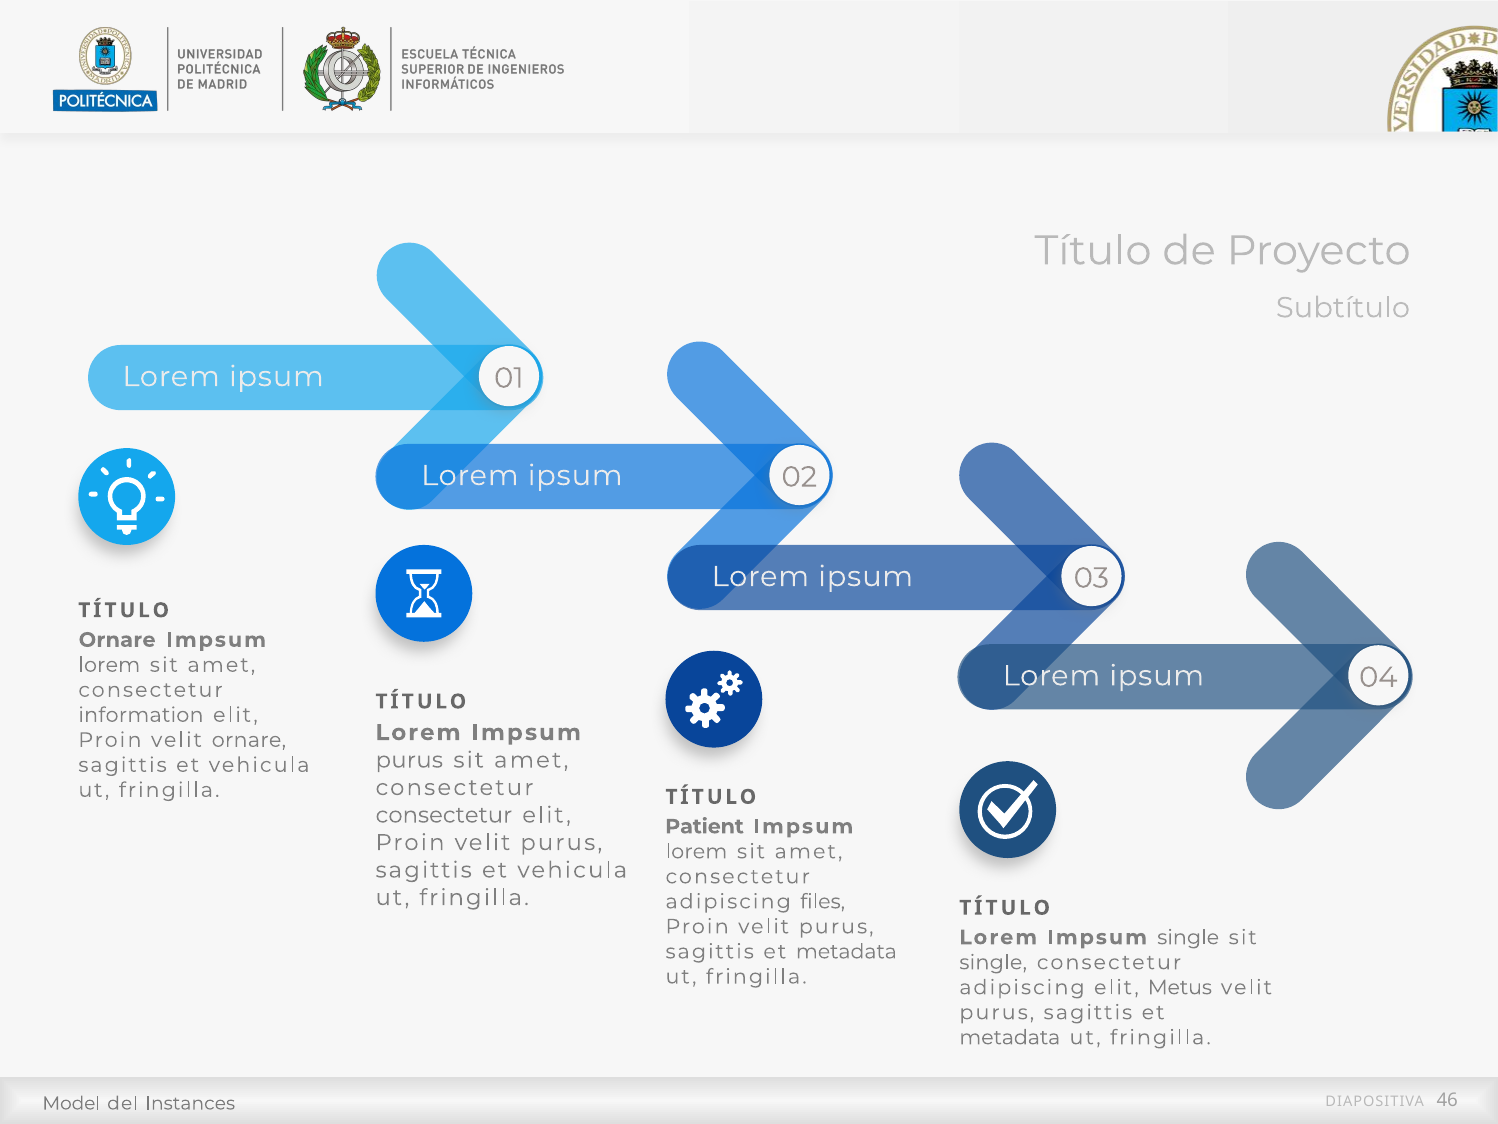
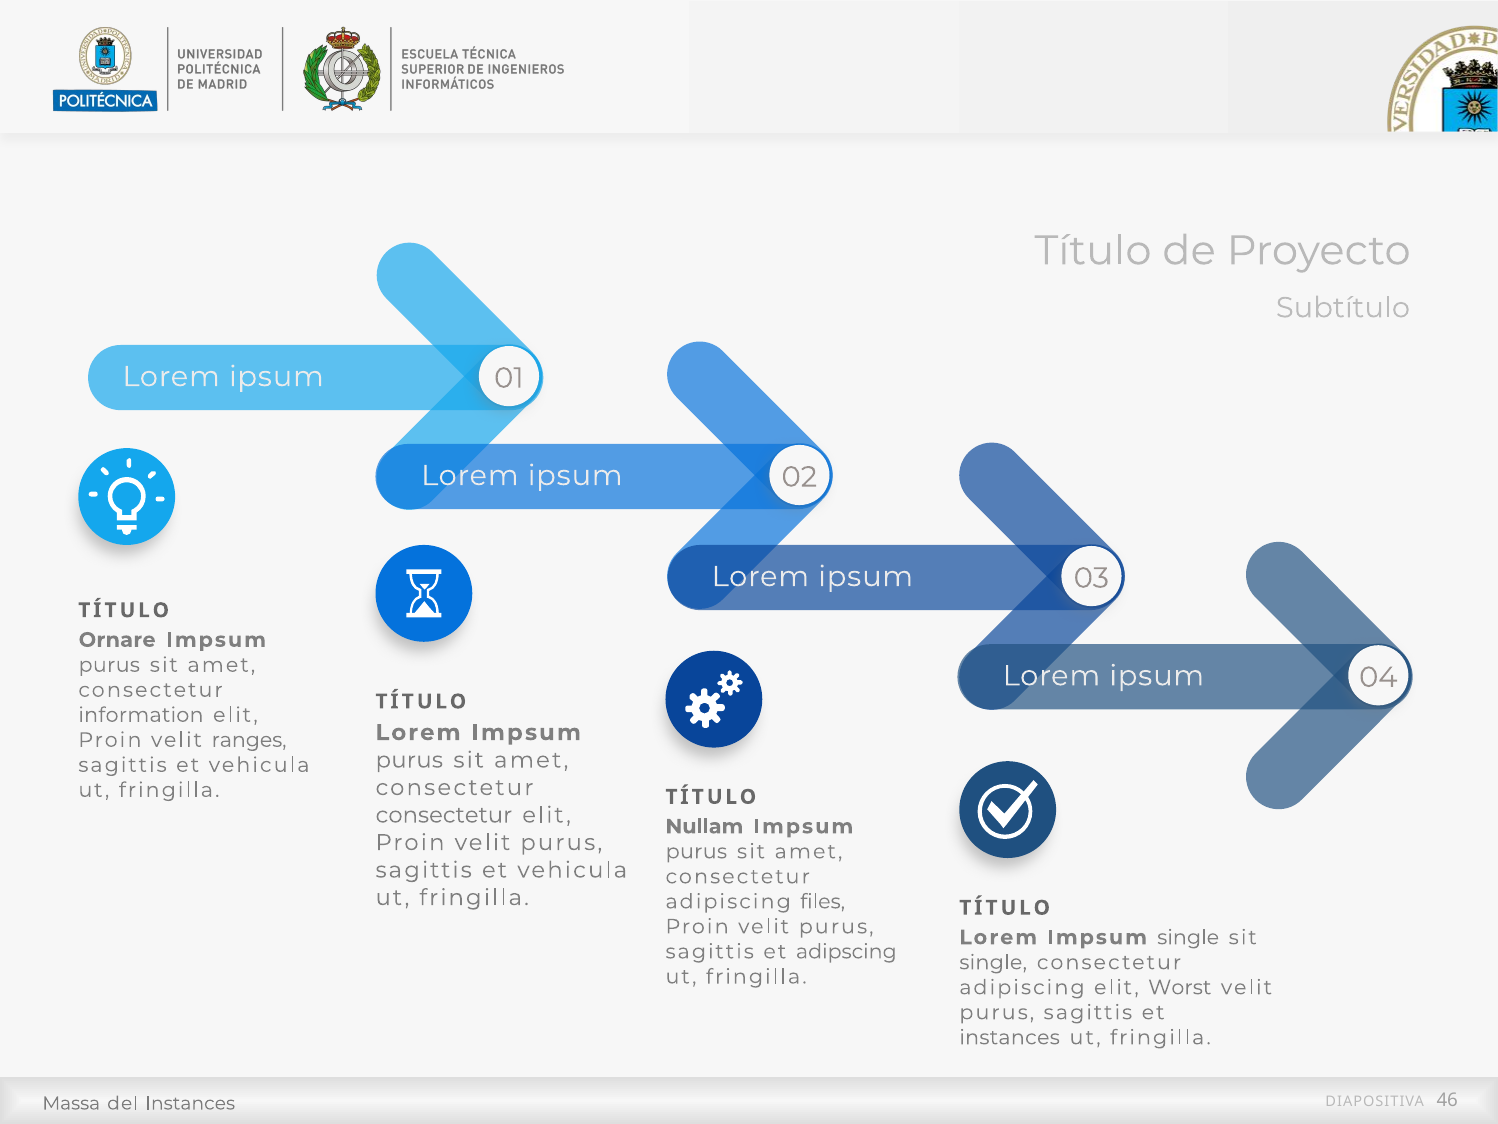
lorem at (109, 665): lorem -> purus
velit ornare: ornare -> ranges
Patient: Patient -> Nullam
lorem at (696, 851): lorem -> purus
metadata at (846, 951): metadata -> adipscing
Metus: Metus -> Worst
metadata at (1010, 1037): metadata -> instances
Model: Model -> Massa
